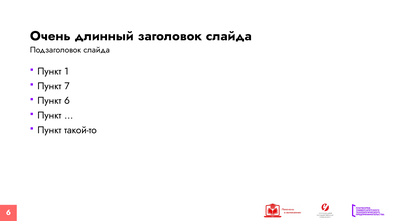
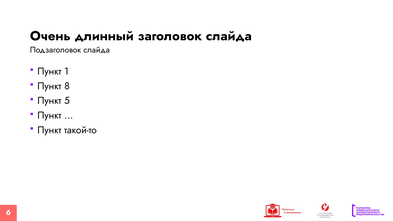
7: 7 -> 8
Пункт 6: 6 -> 5
